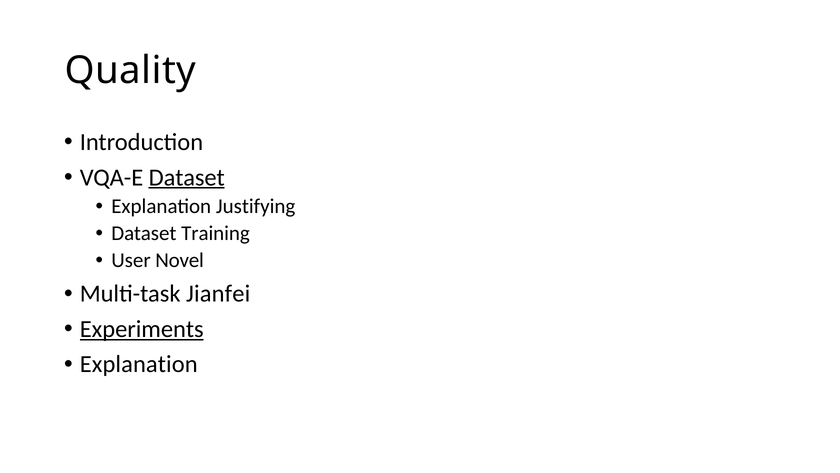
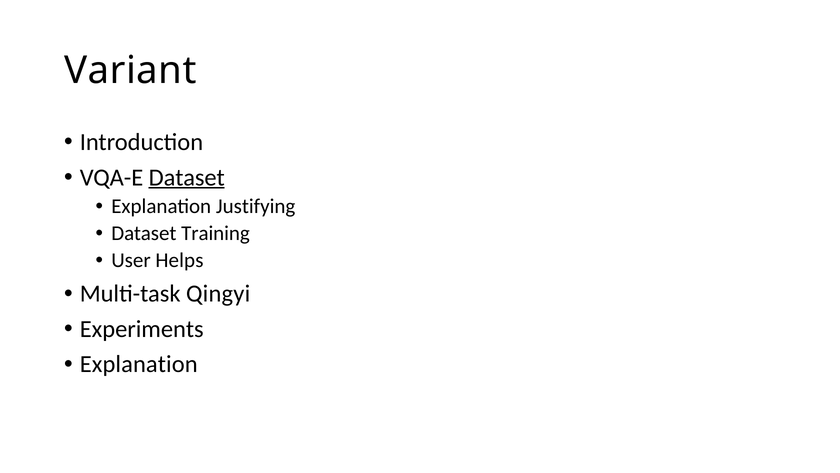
Quality: Quality -> Variant
Novel: Novel -> Helps
Jianfei: Jianfei -> Qingyi
Experiments underline: present -> none
